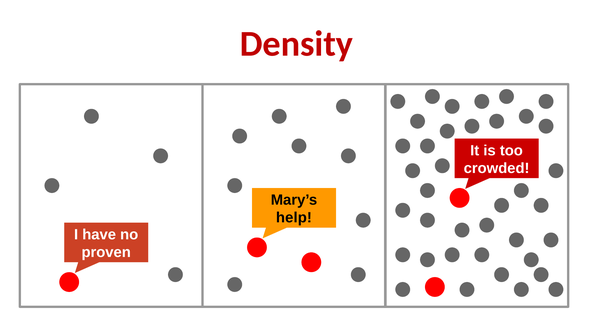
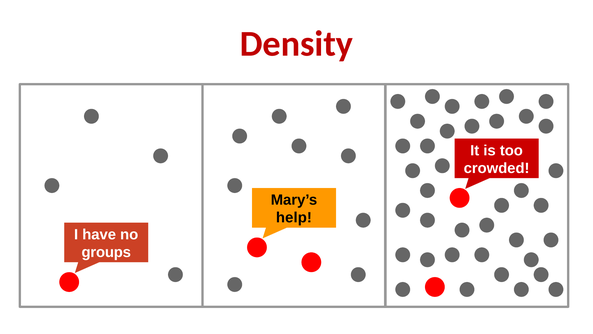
proven: proven -> groups
